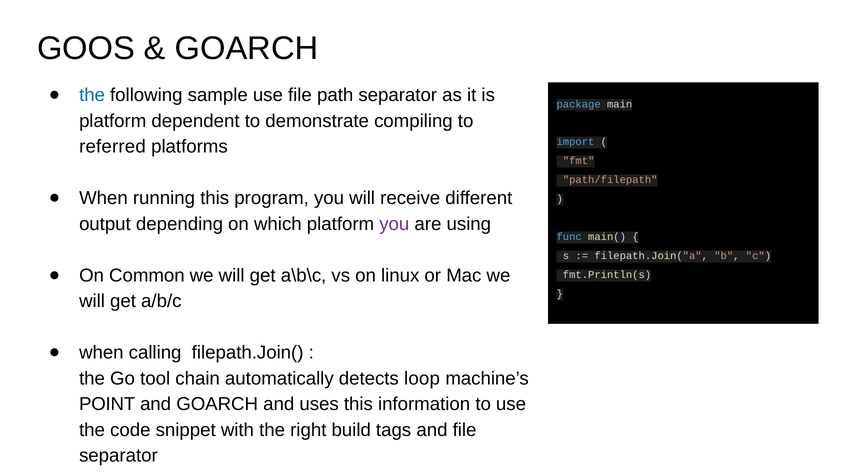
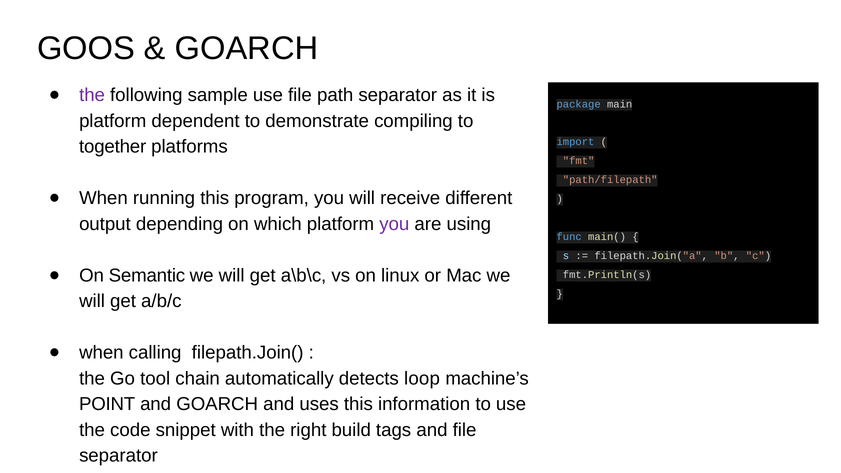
the at (92, 95) colour: blue -> purple
referred: referred -> together
Common: Common -> Semantic
